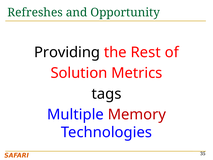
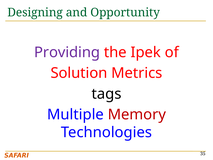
Refreshes: Refreshes -> Designing
Providing colour: black -> purple
Rest: Rest -> Ipek
